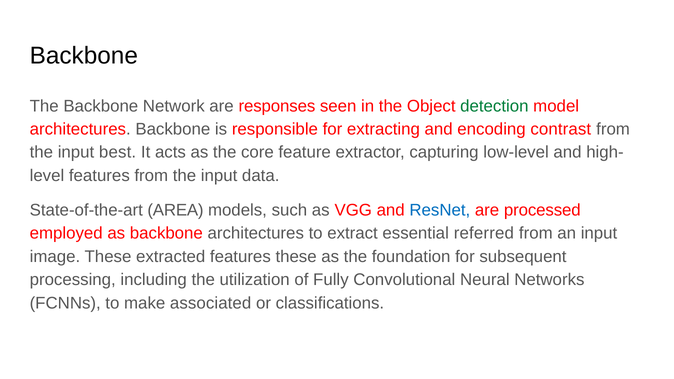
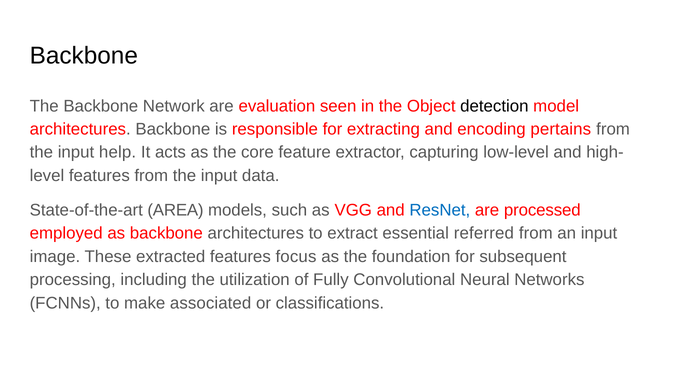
responses: responses -> evaluation
detection colour: green -> black
contrast: contrast -> pertains
best: best -> help
features these: these -> focus
